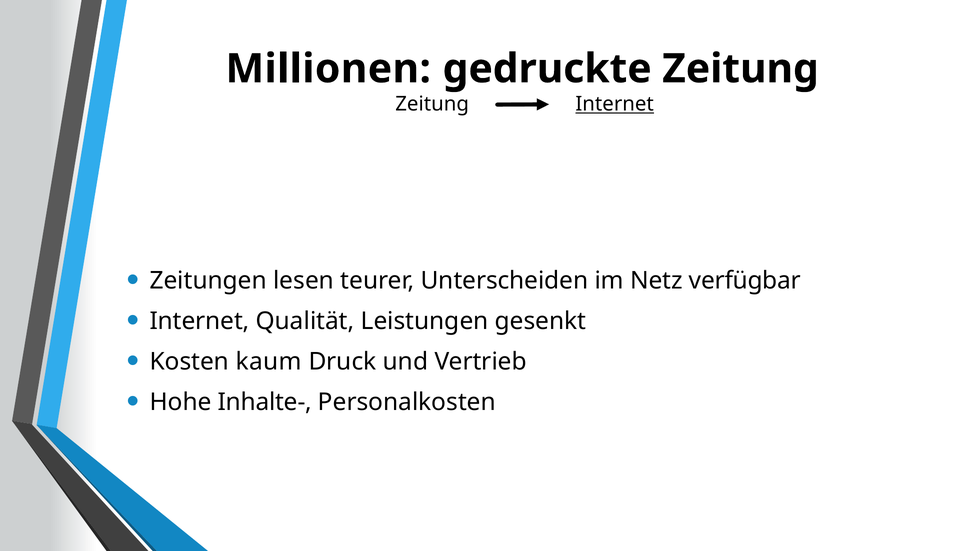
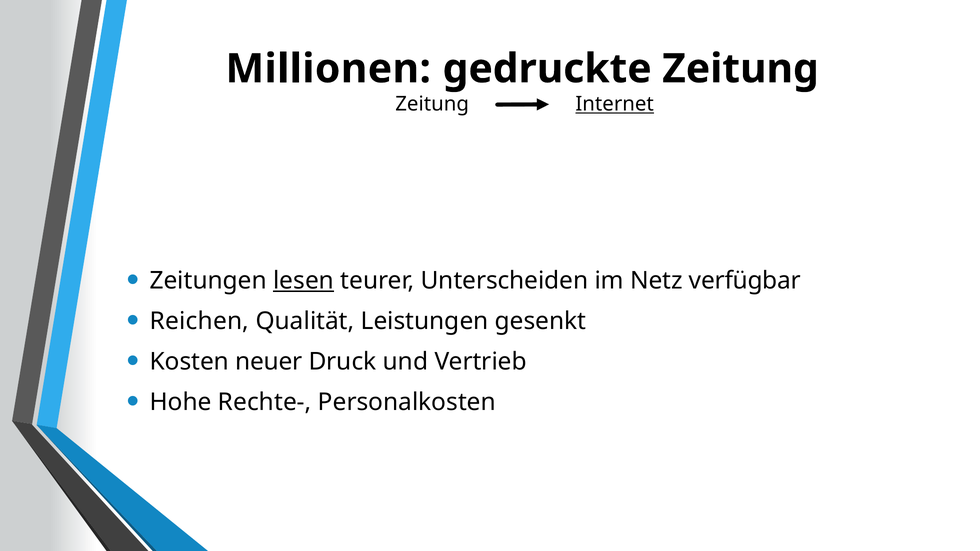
lesen underline: none -> present
Internet at (200, 321): Internet -> Reichen
kaum: kaum -> neuer
Inhalte-: Inhalte- -> Rechte-
